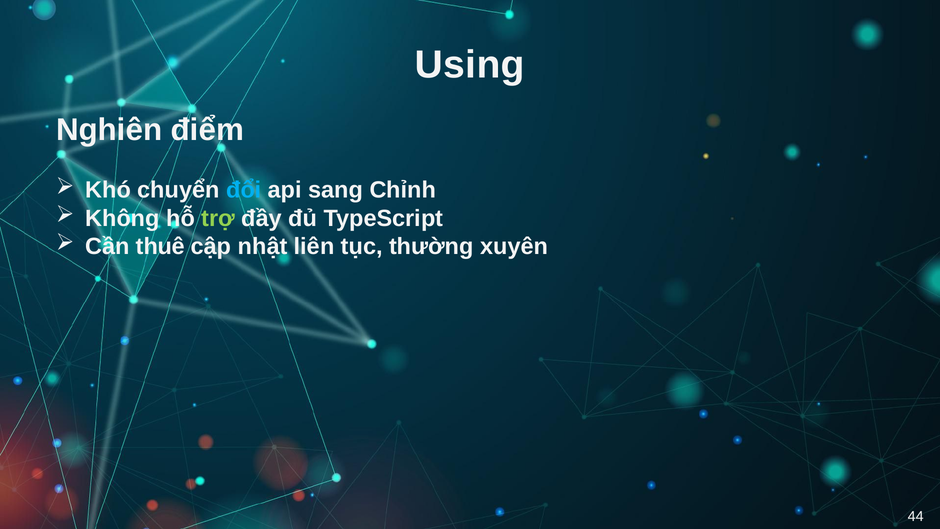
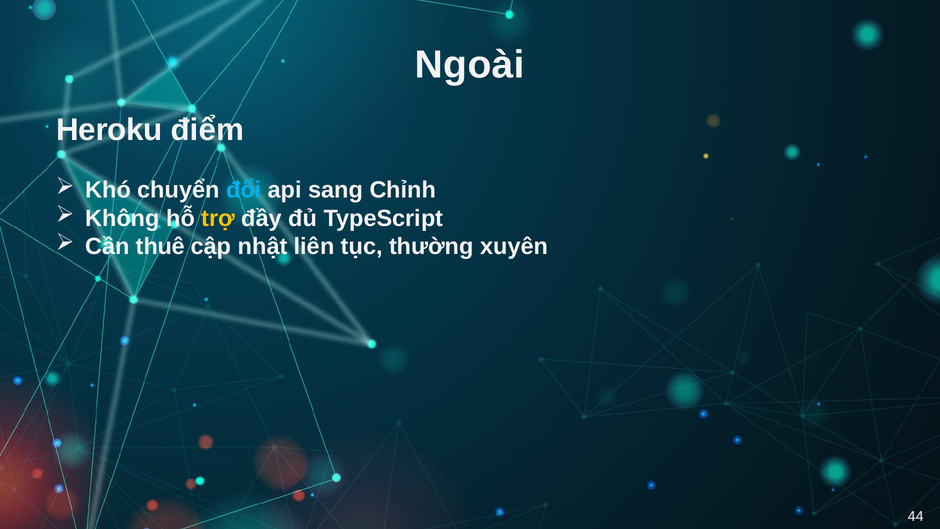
Using: Using -> Ngoài
Nghiên: Nghiên -> Heroku
trợ colour: light green -> yellow
